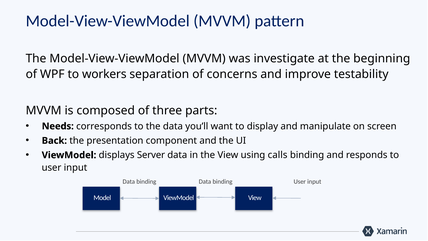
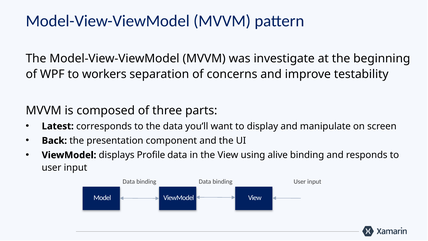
Needs: Needs -> Latest
Server: Server -> Profile
calls: calls -> alive
